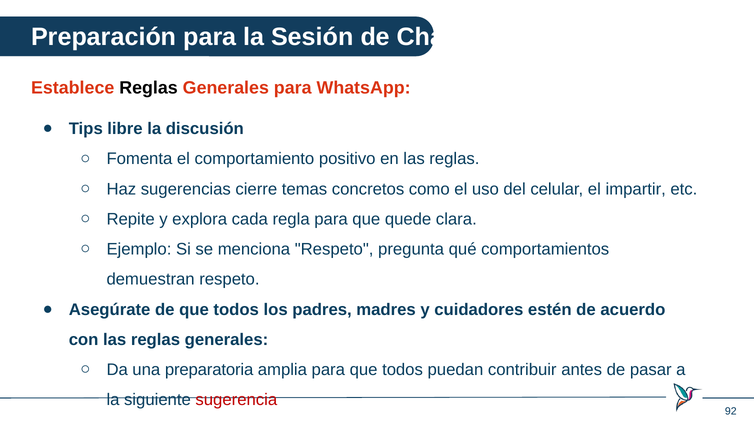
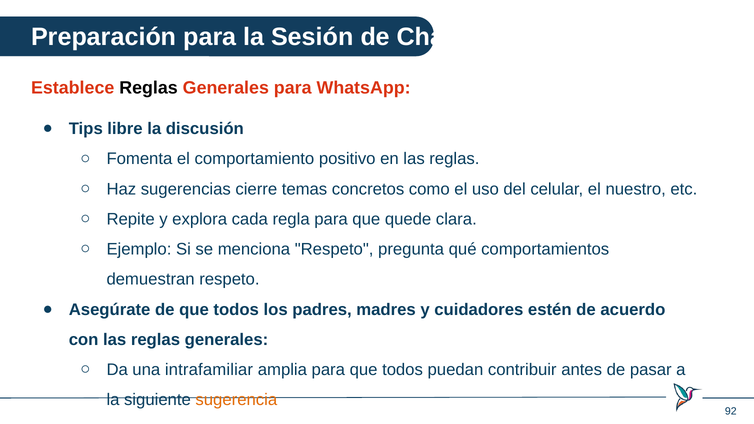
impartir: impartir -> nuestro
preparatoria: preparatoria -> intrafamiliar
sugerencia colour: red -> orange
